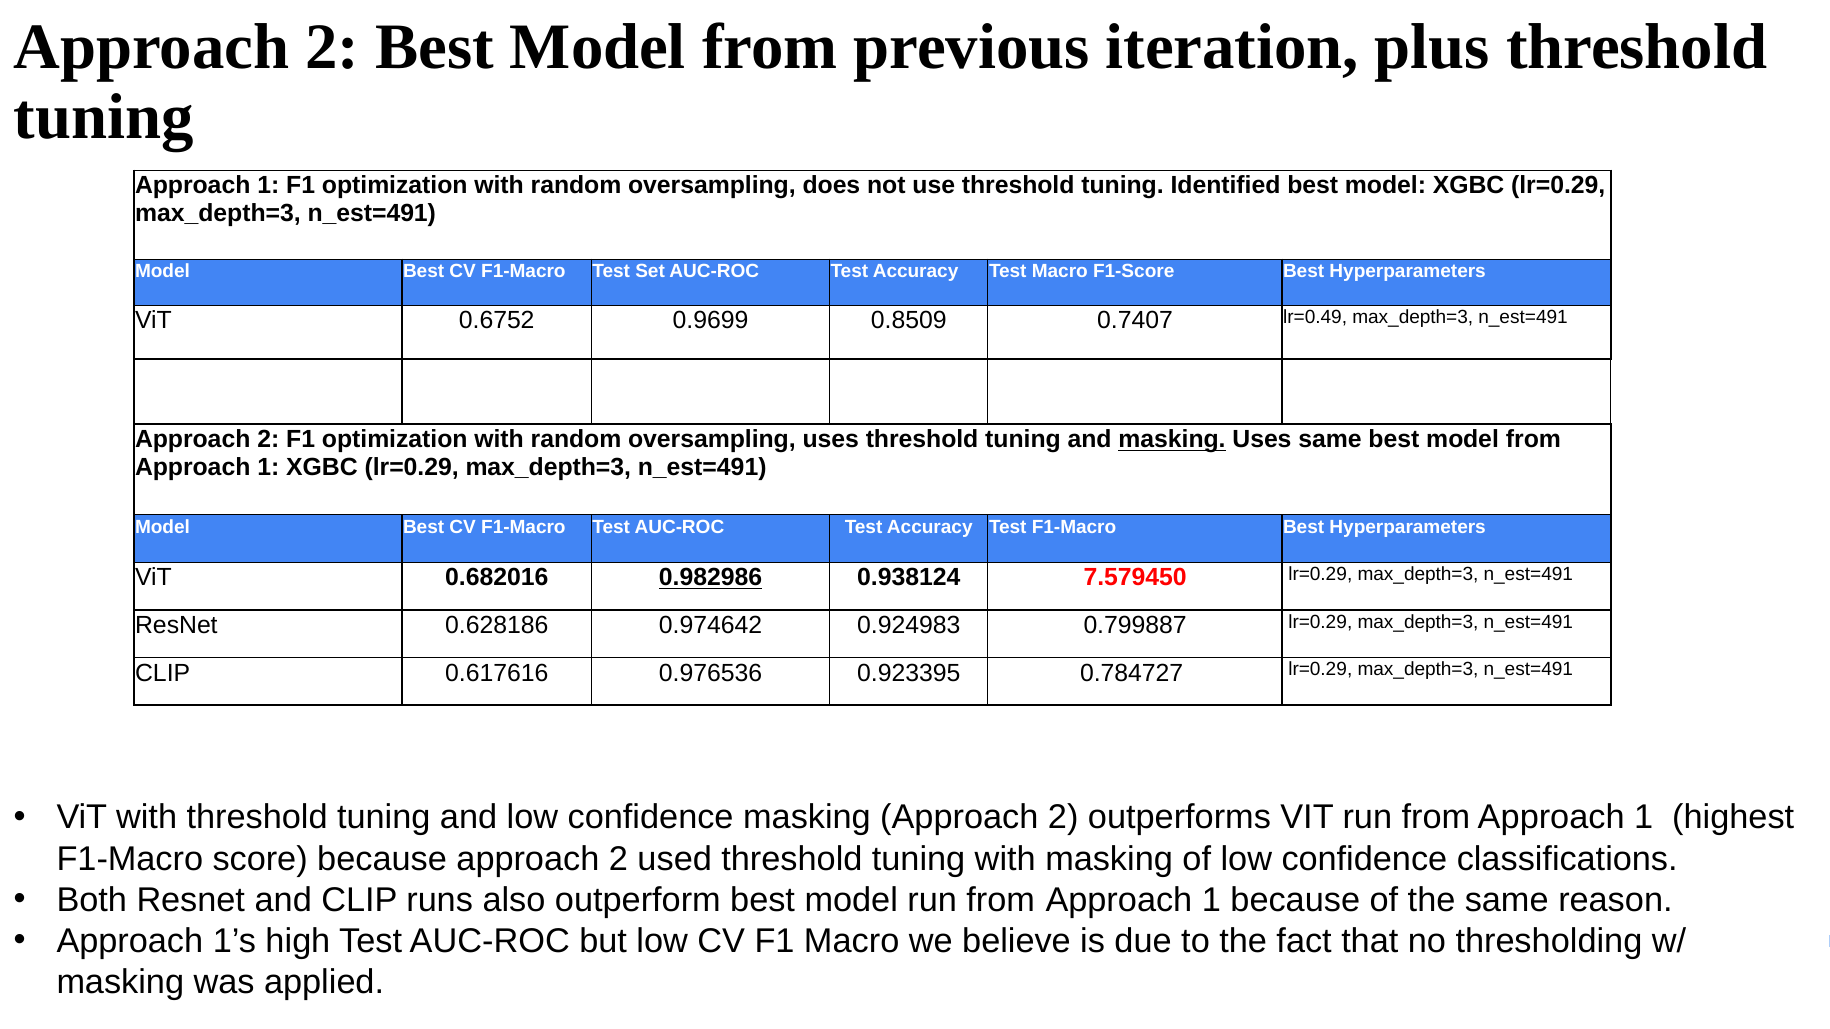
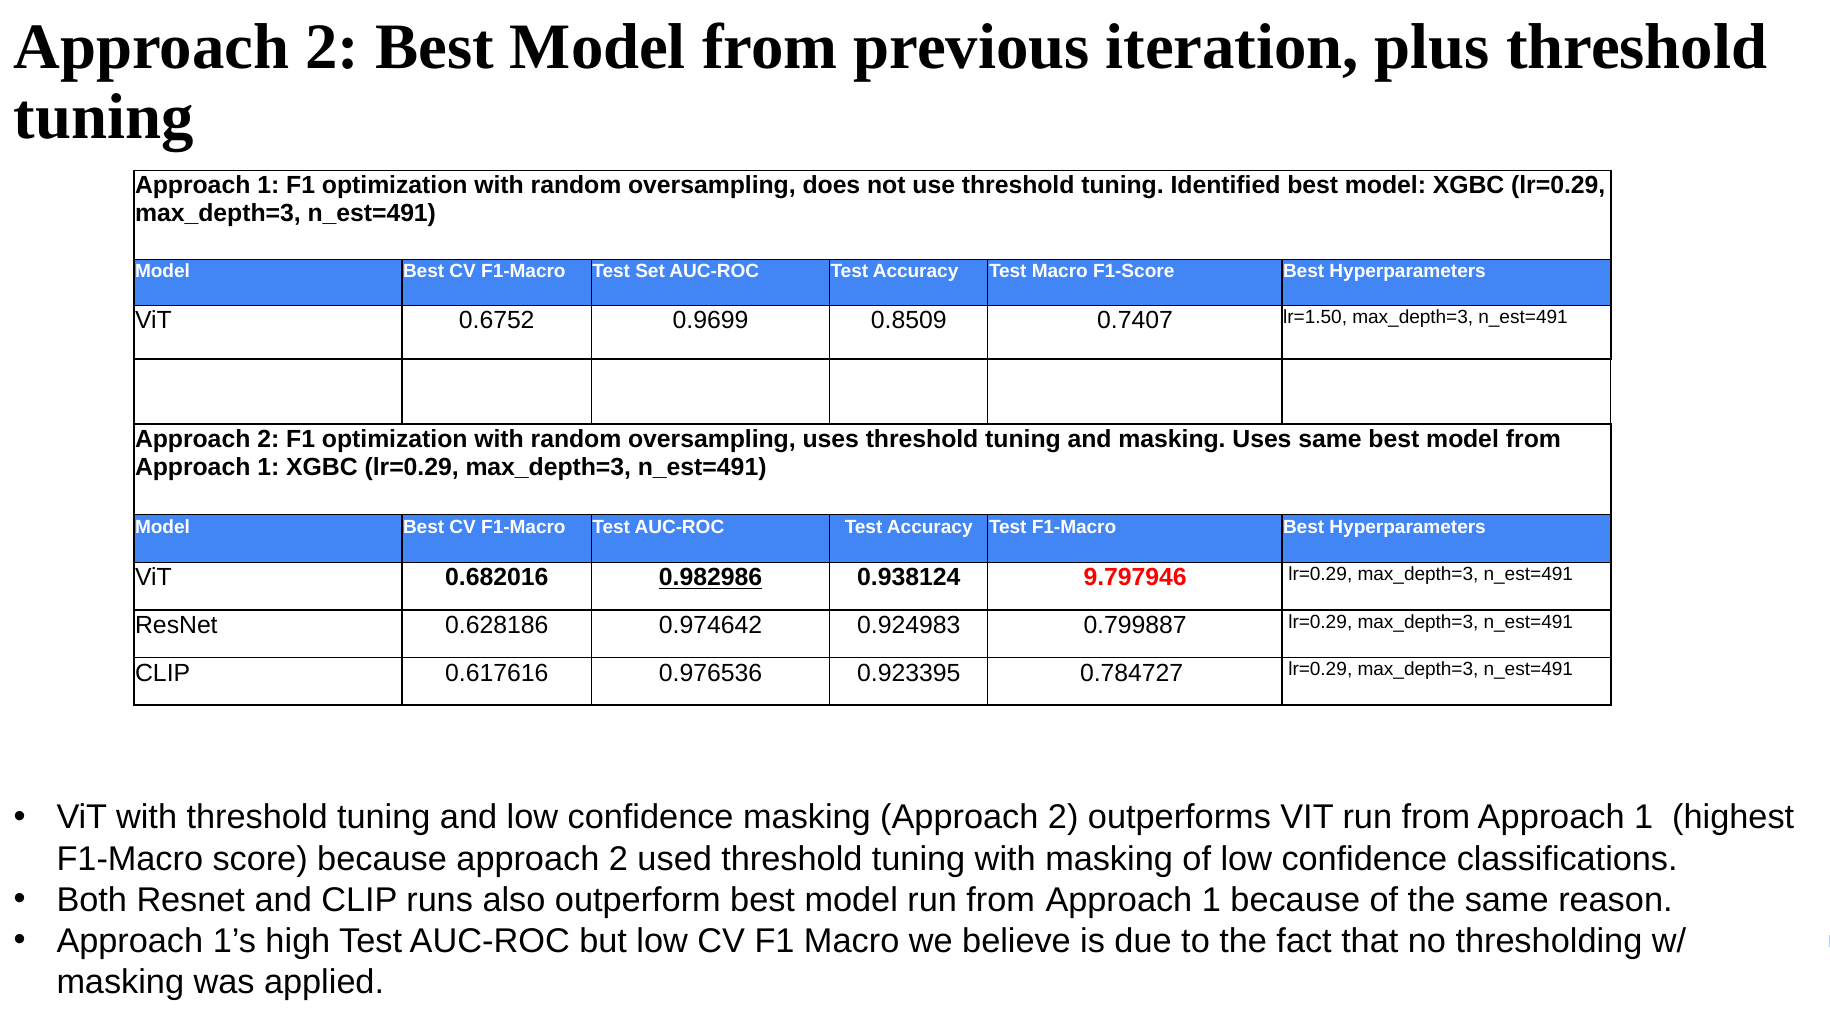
lr=0.49: lr=0.49 -> lr=1.50
masking at (1172, 440) underline: present -> none
7.579450: 7.579450 -> 9.797946
